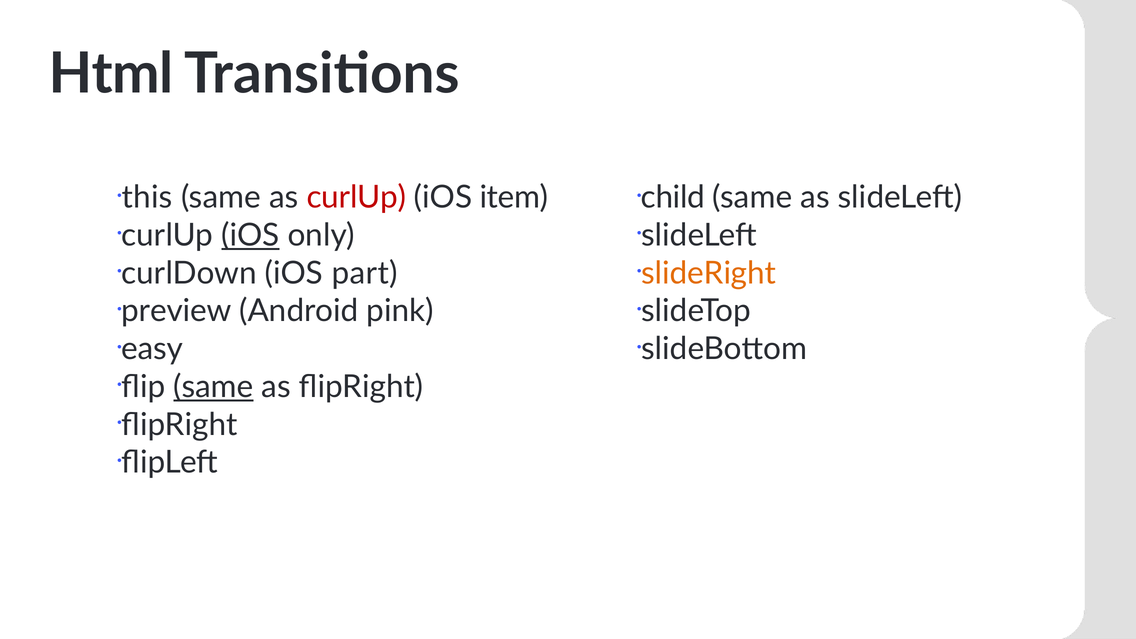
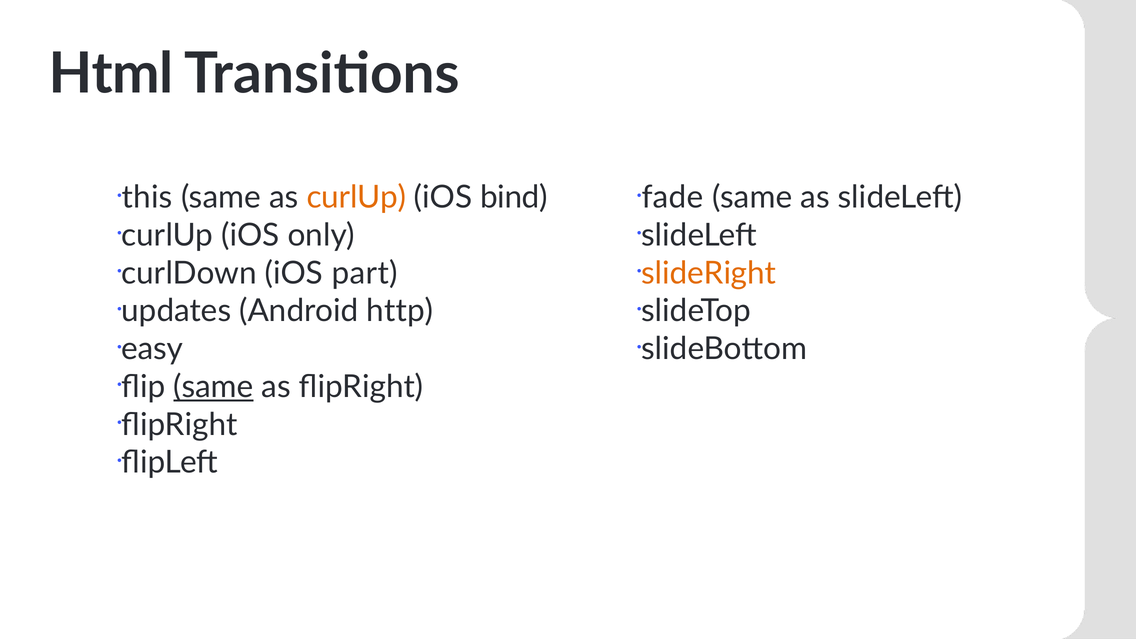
curlUp at (356, 197) colour: red -> orange
item: item -> bind
child: child -> fade
iOS at (250, 235) underline: present -> none
preview: preview -> updates
pink: pink -> http
